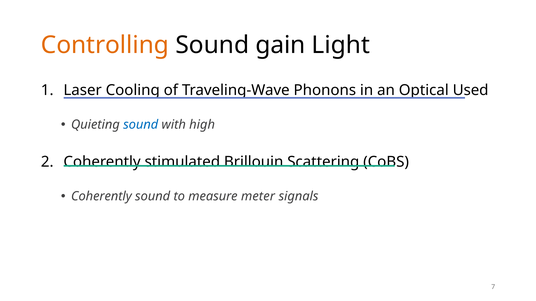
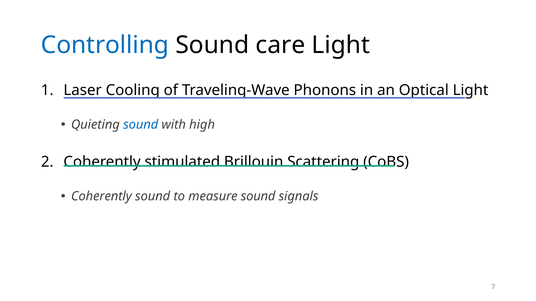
Controlling colour: orange -> blue
gain: gain -> care
Used at (471, 90): Used -> Light
measure meter: meter -> sound
